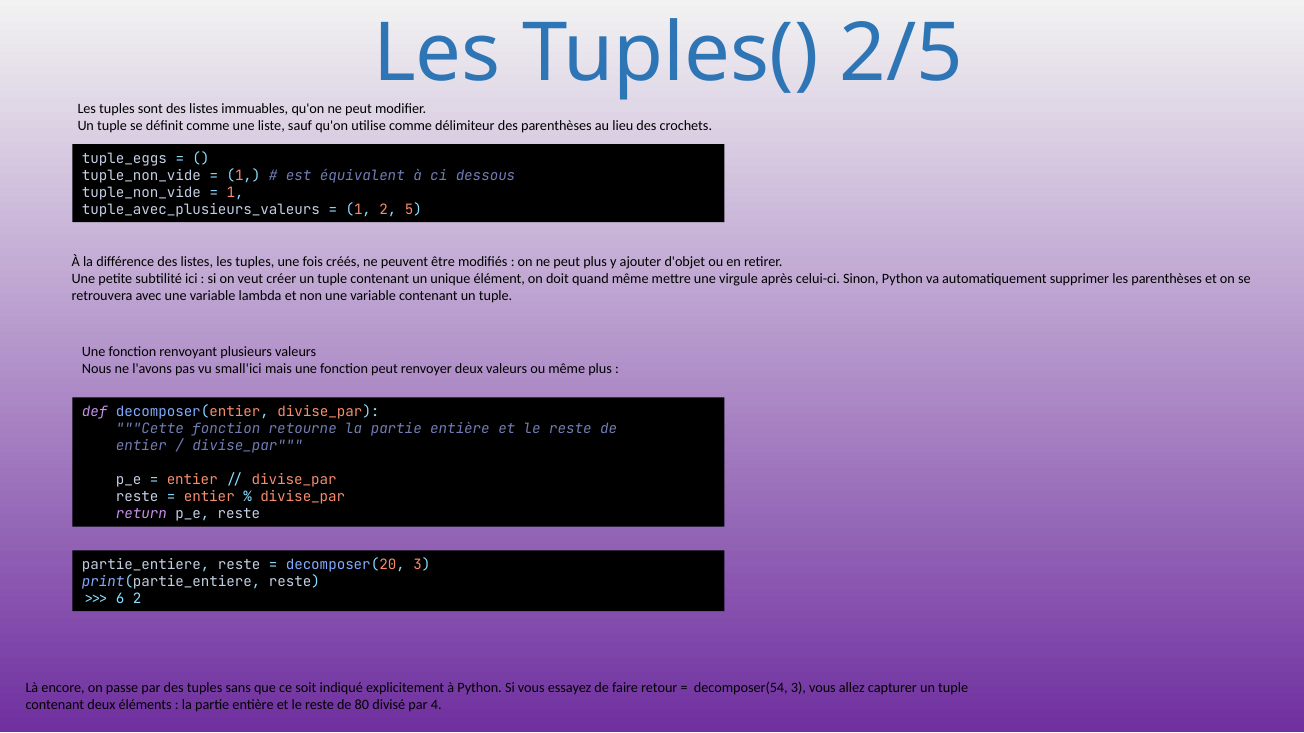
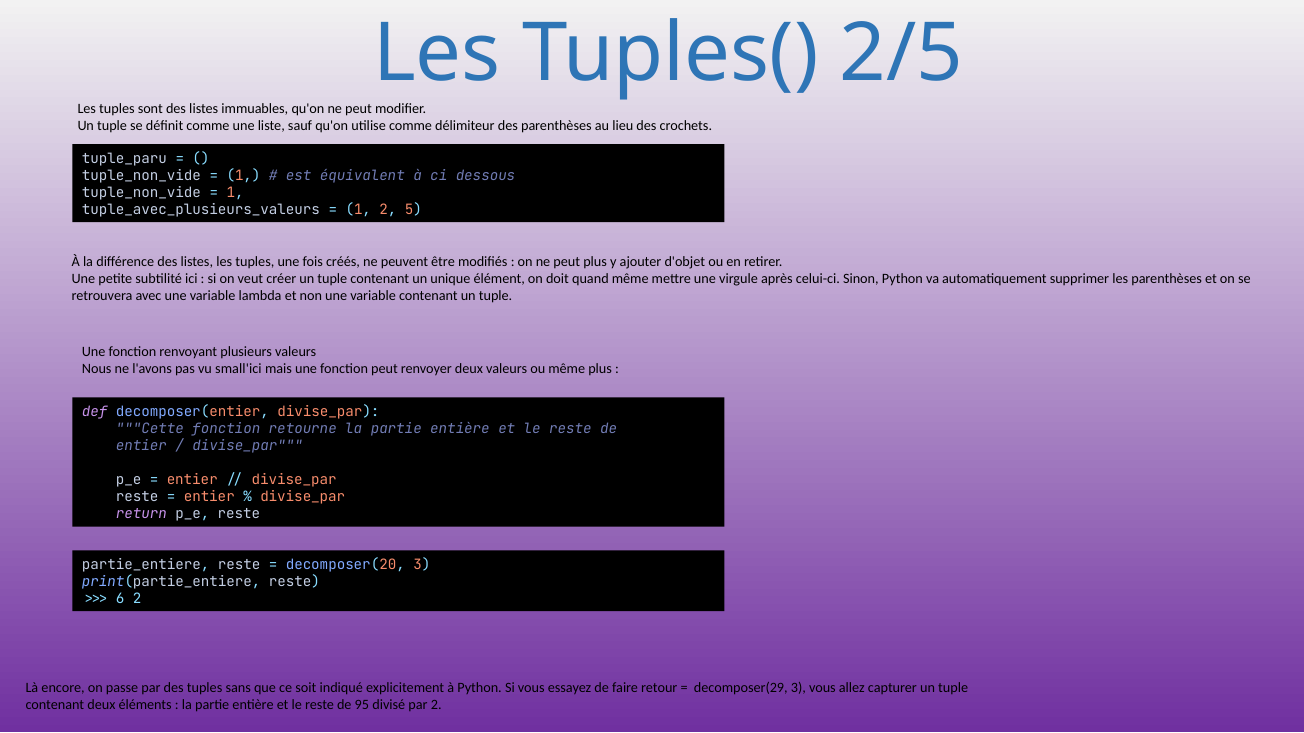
tuple_eggs: tuple_eggs -> tuple_paru
decomposer(54: decomposer(54 -> decomposer(29
80: 80 -> 95
par 4: 4 -> 2
